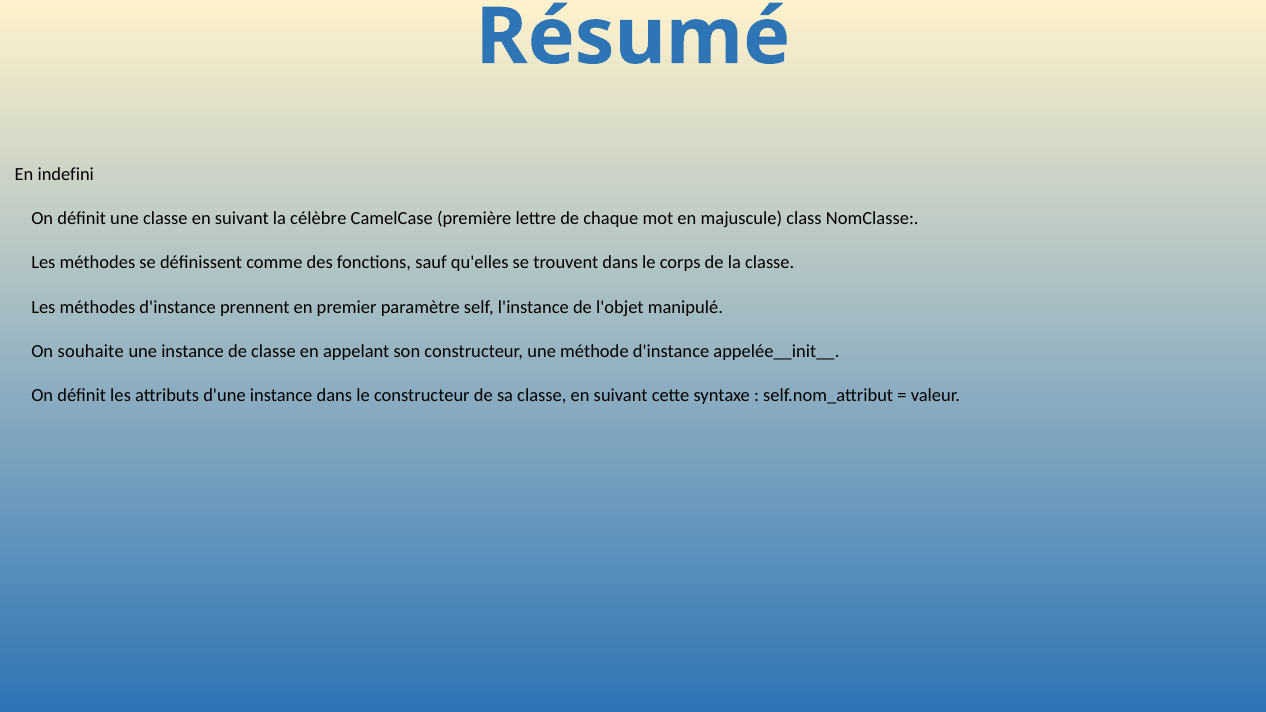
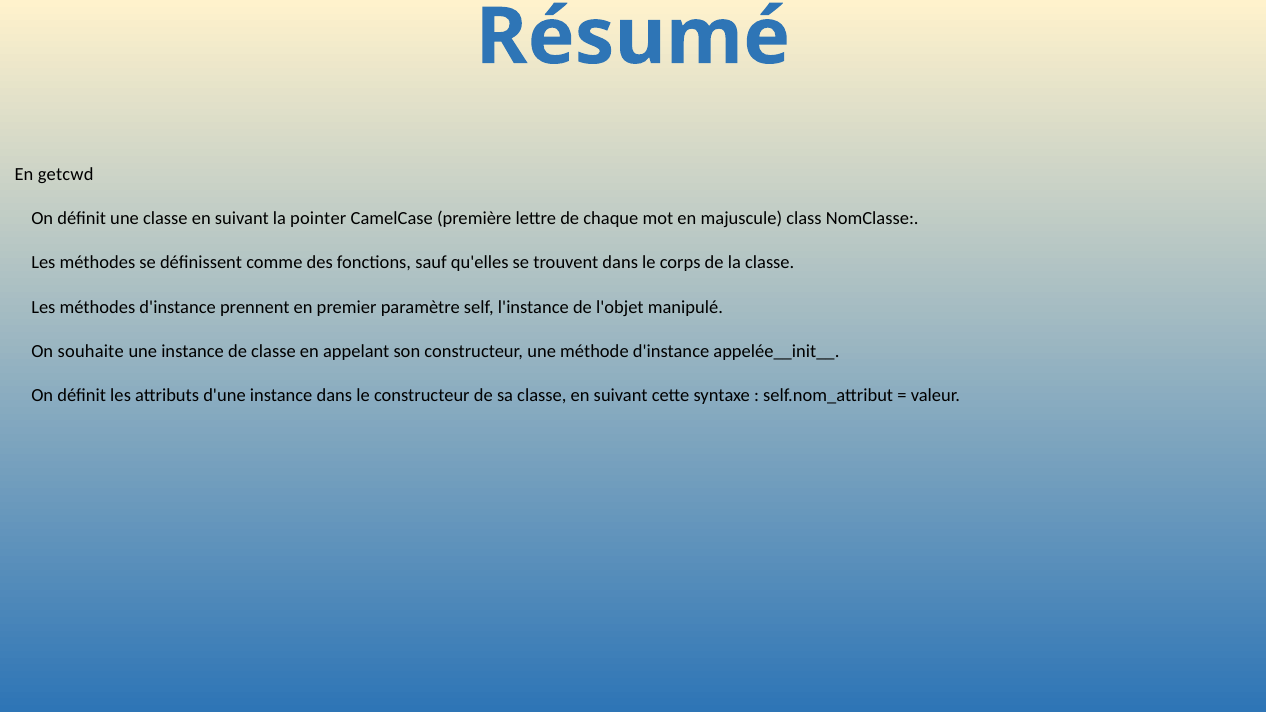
indefini: indefini -> getcwd
célèbre: célèbre -> pointer
